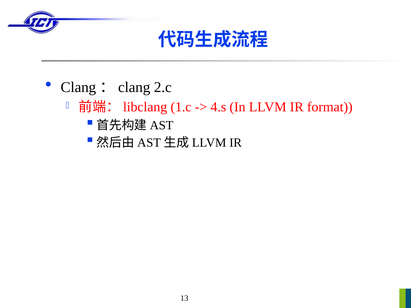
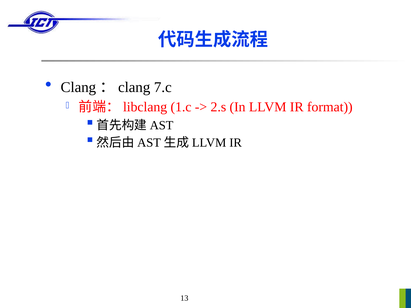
2.c: 2.c -> 7.c
4.s: 4.s -> 2.s
